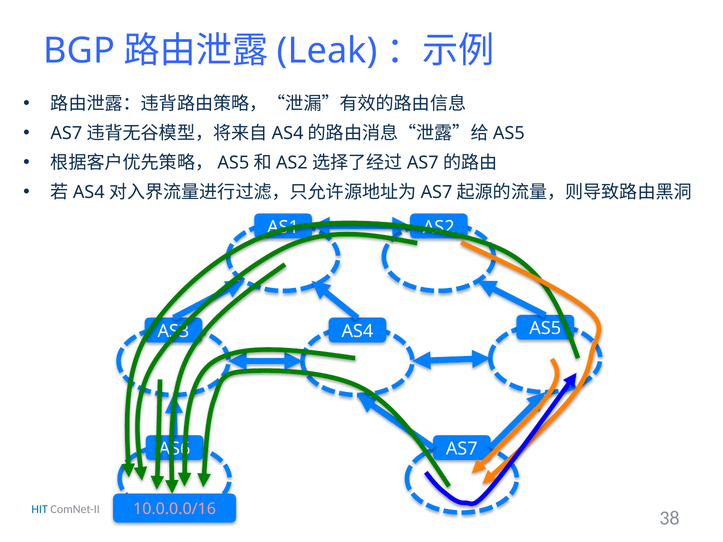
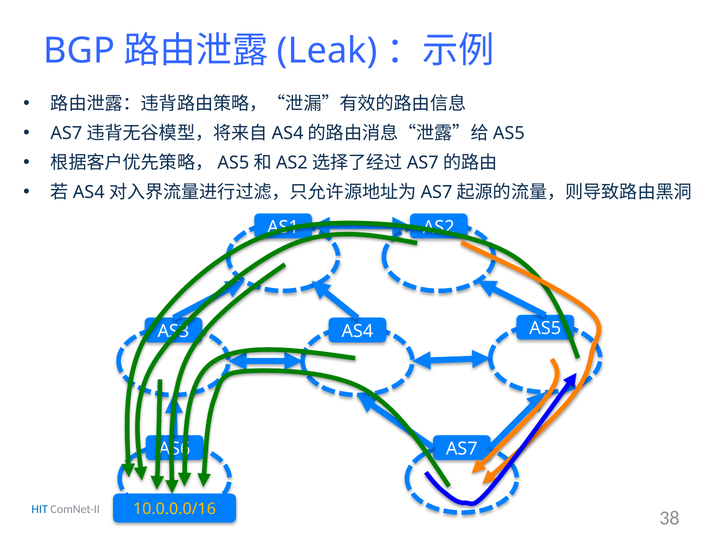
10.0.0.0/16 colour: pink -> yellow
